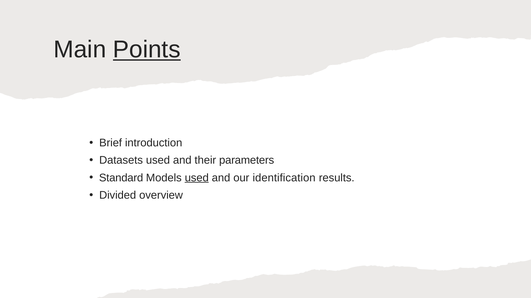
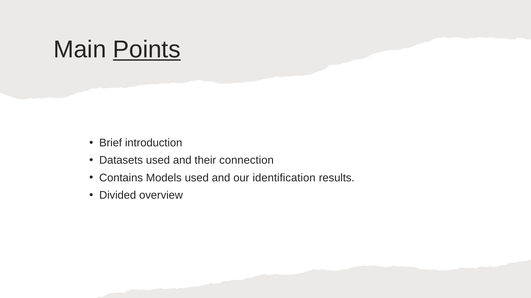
parameters: parameters -> connection
Standard: Standard -> Contains
used at (197, 178) underline: present -> none
